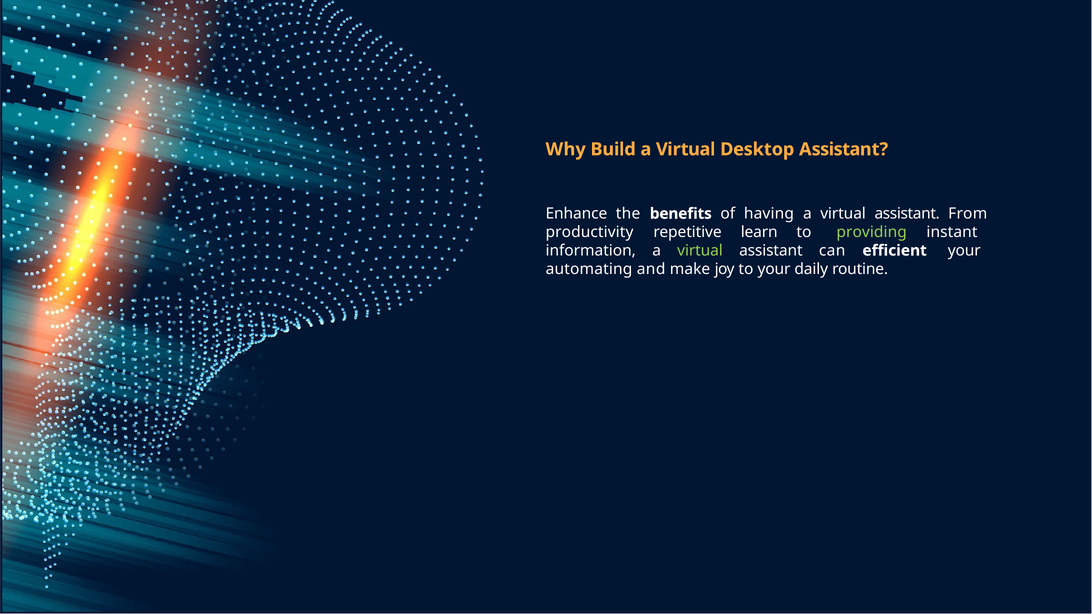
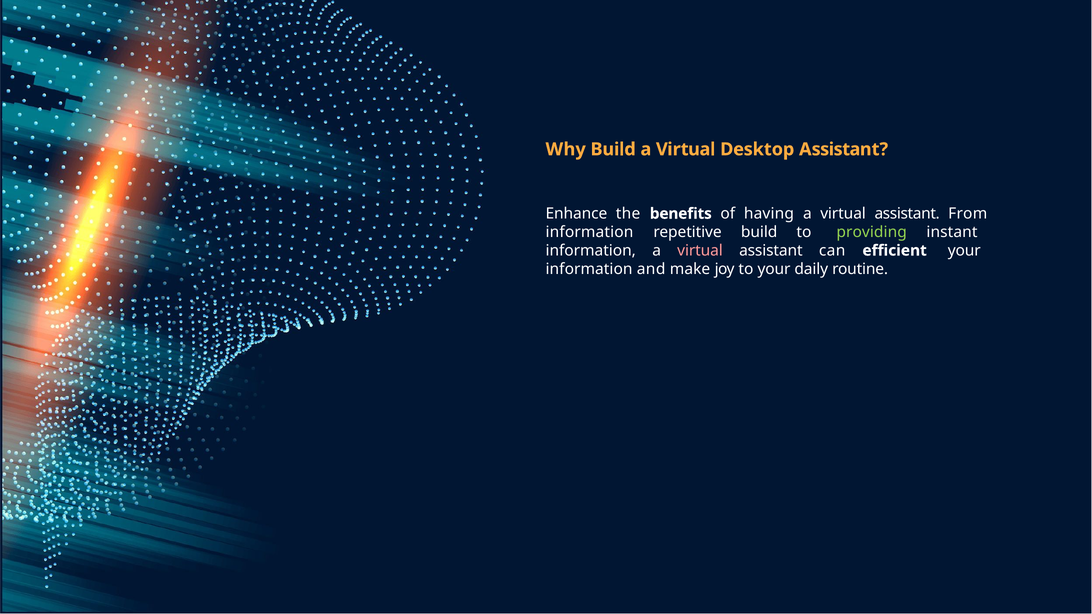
productivity at (589, 232): productivity -> information
repetitive learn: learn -> build
virtual at (700, 251) colour: light green -> pink
automating at (589, 269): automating -> information
